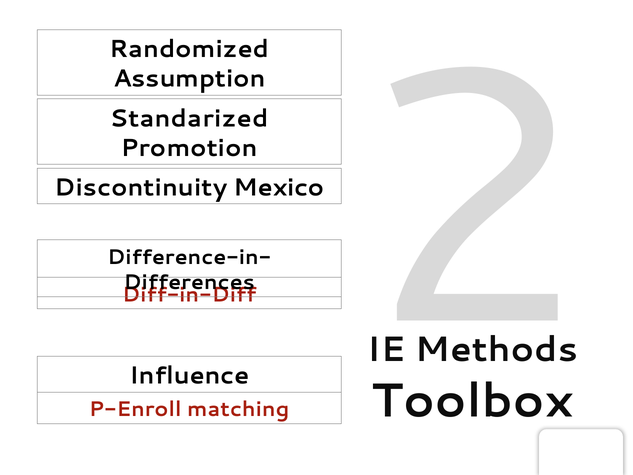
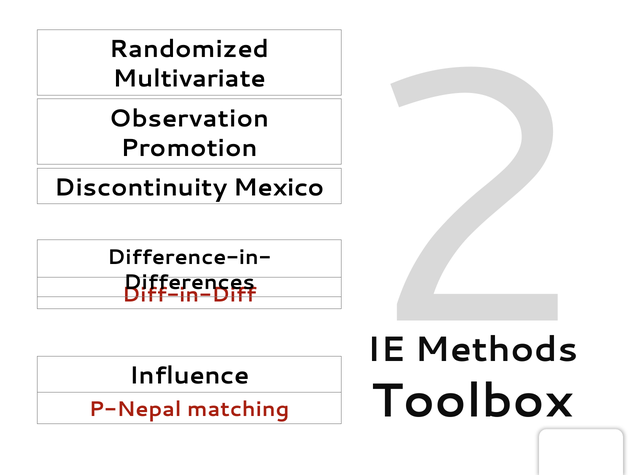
Assumption: Assumption -> Multivariate
Standarized: Standarized -> Observation
P-Enroll: P-Enroll -> P-Nepal
